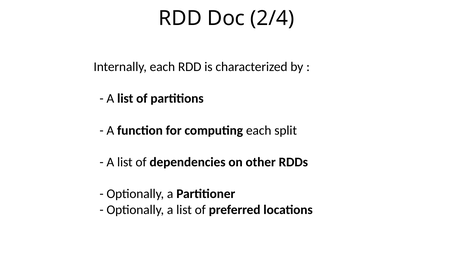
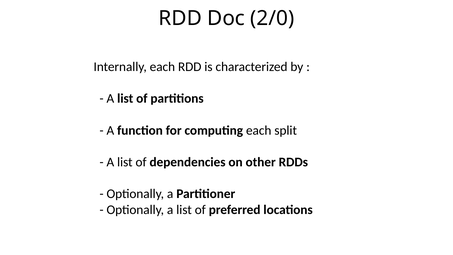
2/4: 2/4 -> 2/0
